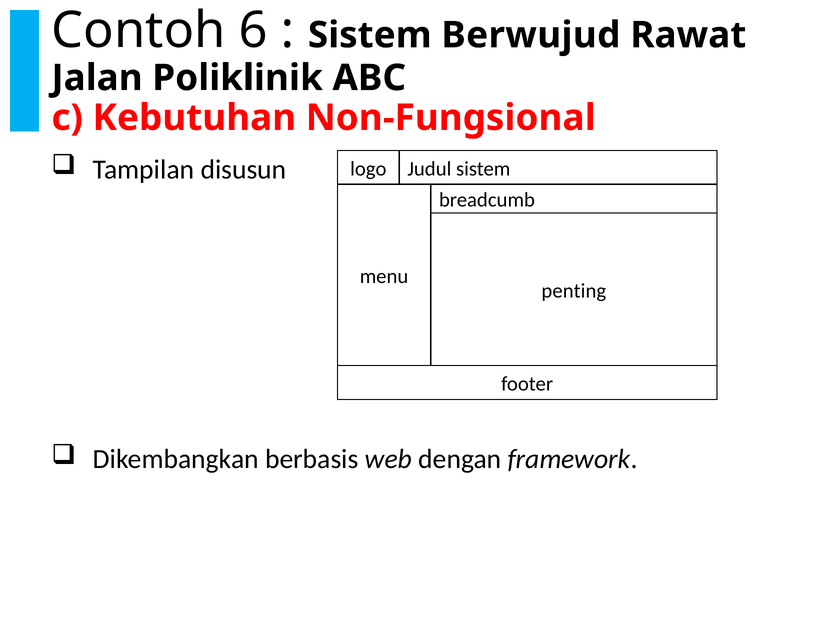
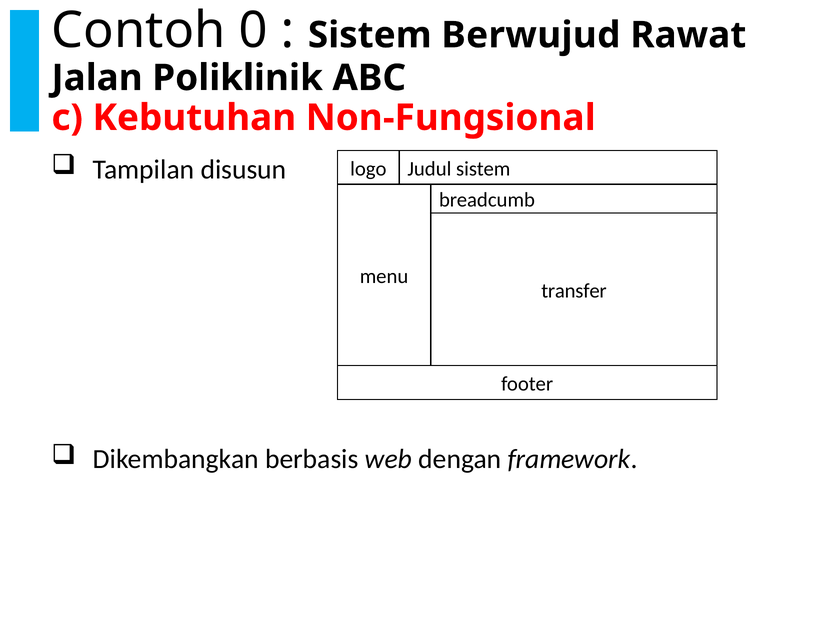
6: 6 -> 0
penting: penting -> transfer
